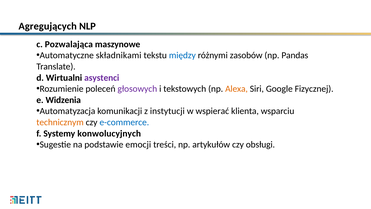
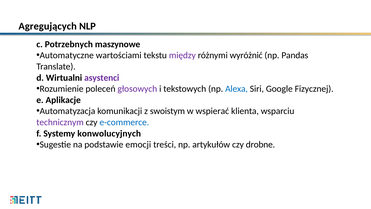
Pozwalająca: Pozwalająca -> Potrzebnych
składnikami: składnikami -> wartościami
między colour: blue -> purple
zasobów: zasobów -> wyróżnić
Alexa colour: orange -> blue
Widzenia: Widzenia -> Aplikacje
instytucji: instytucji -> swoistym
technicznym colour: orange -> purple
obsługi: obsługi -> drobne
